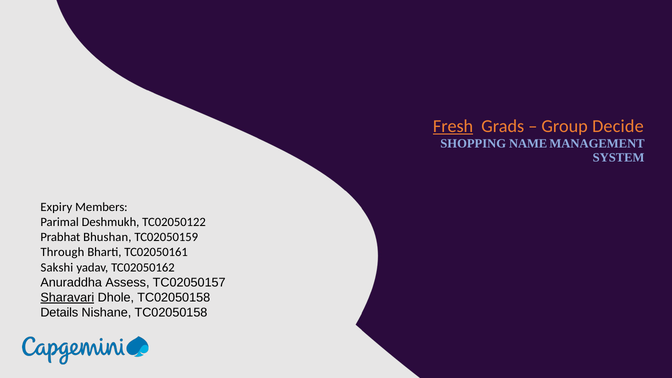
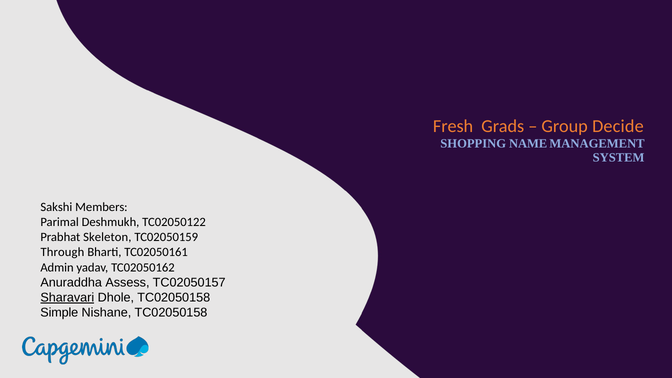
Fresh underline: present -> none
Expiry: Expiry -> Sakshi
Bhushan: Bhushan -> Skeleton
Sakshi: Sakshi -> Admin
Details: Details -> Simple
